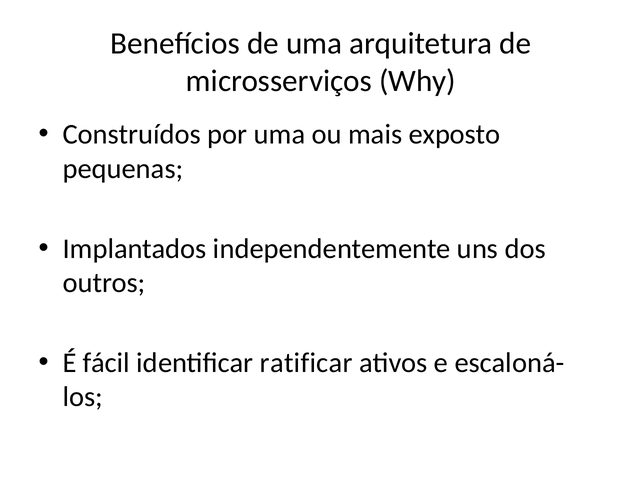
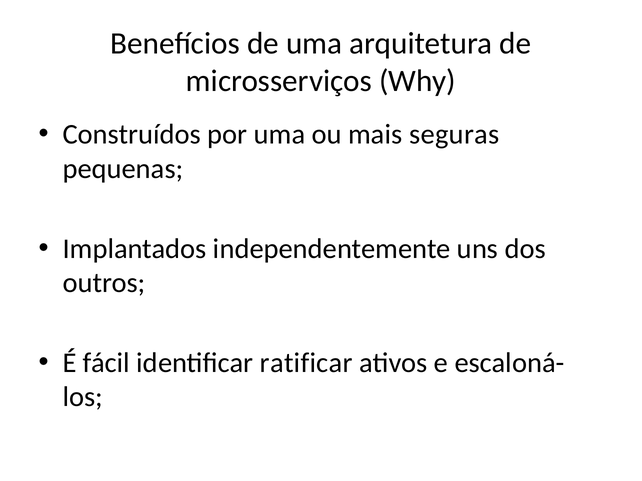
exposto: exposto -> seguras
